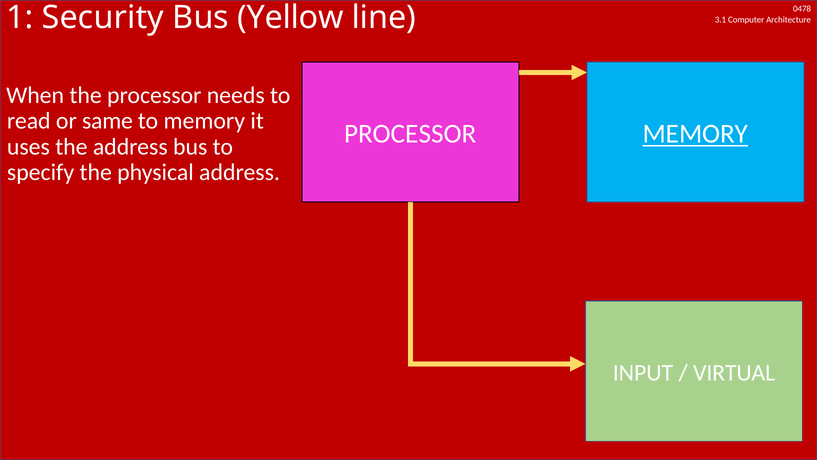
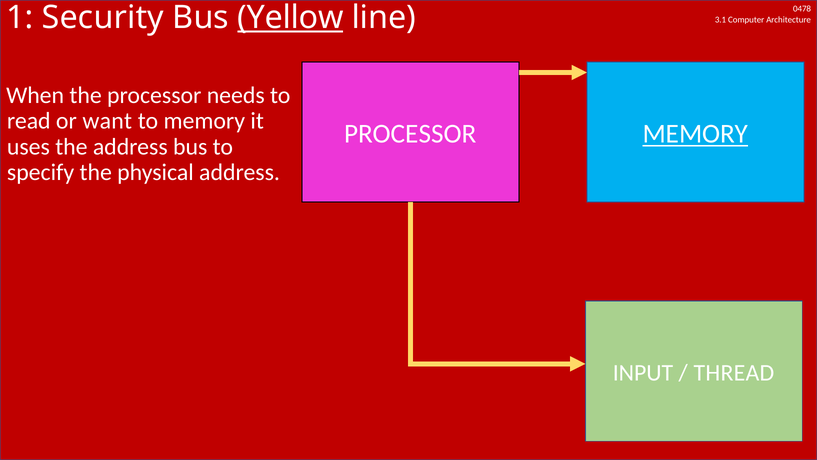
Yellow underline: none -> present
same: same -> want
VIRTUAL: VIRTUAL -> THREAD
